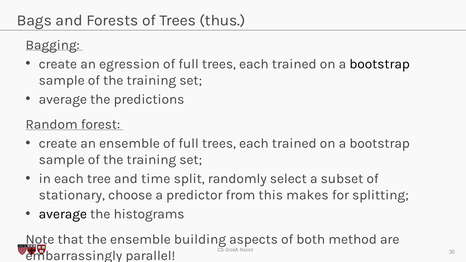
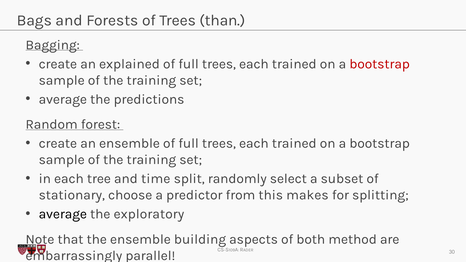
thus: thus -> than
egression: egression -> explained
bootstrap at (380, 64) colour: black -> red
histograms: histograms -> exploratory
